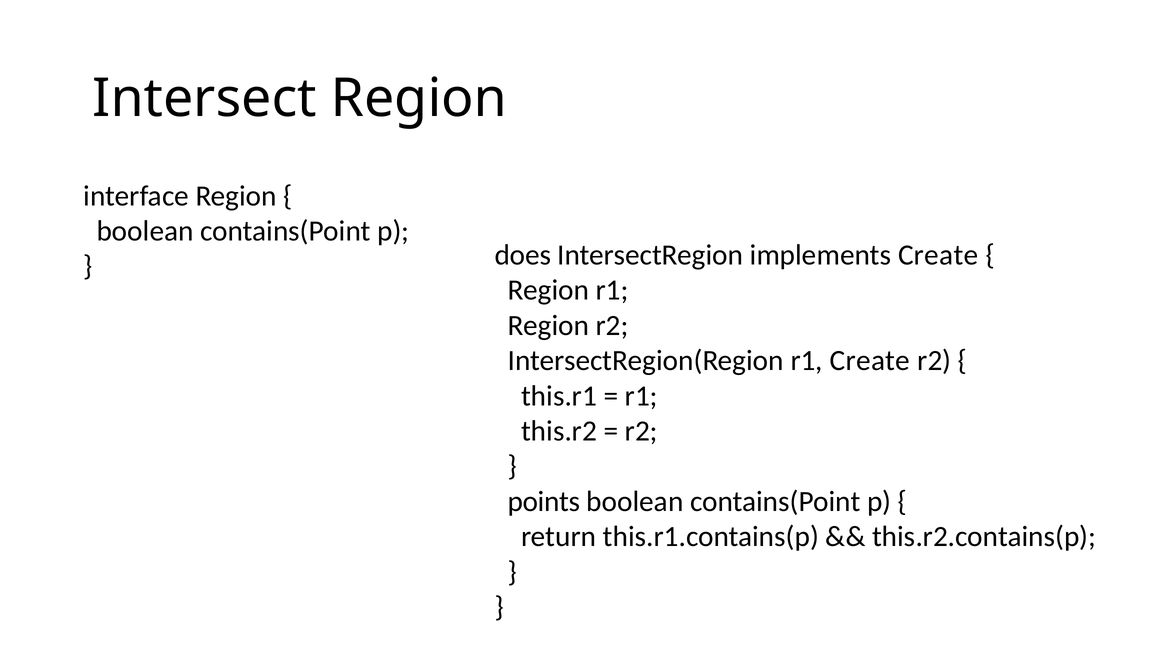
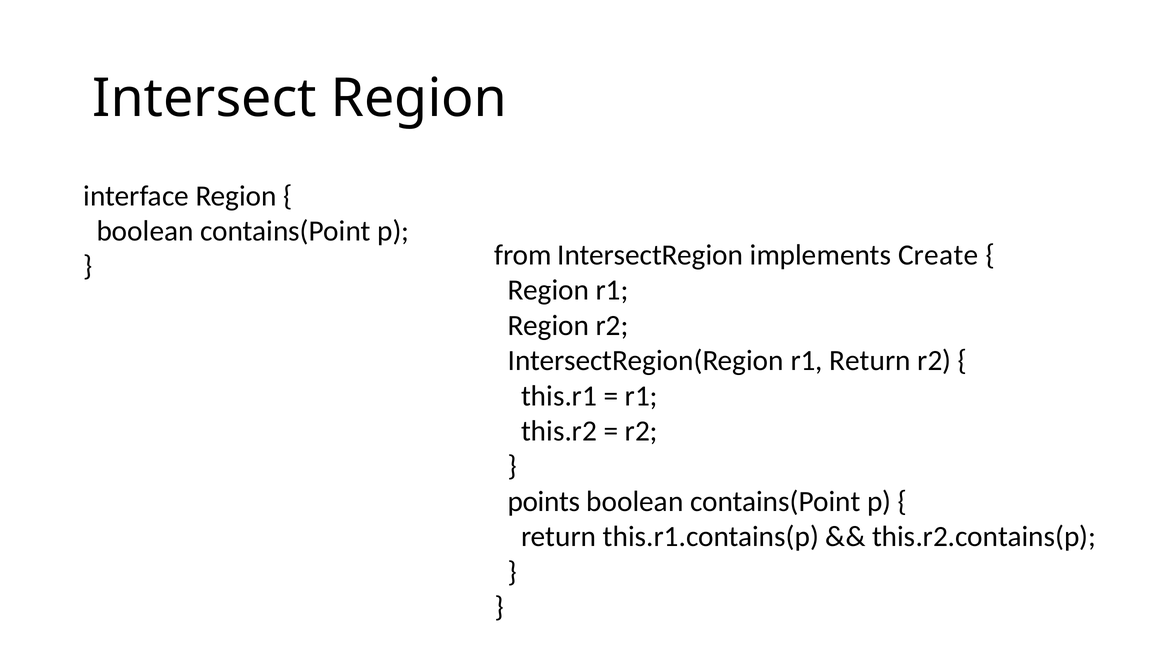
does: does -> from
r1 Create: Create -> Return
